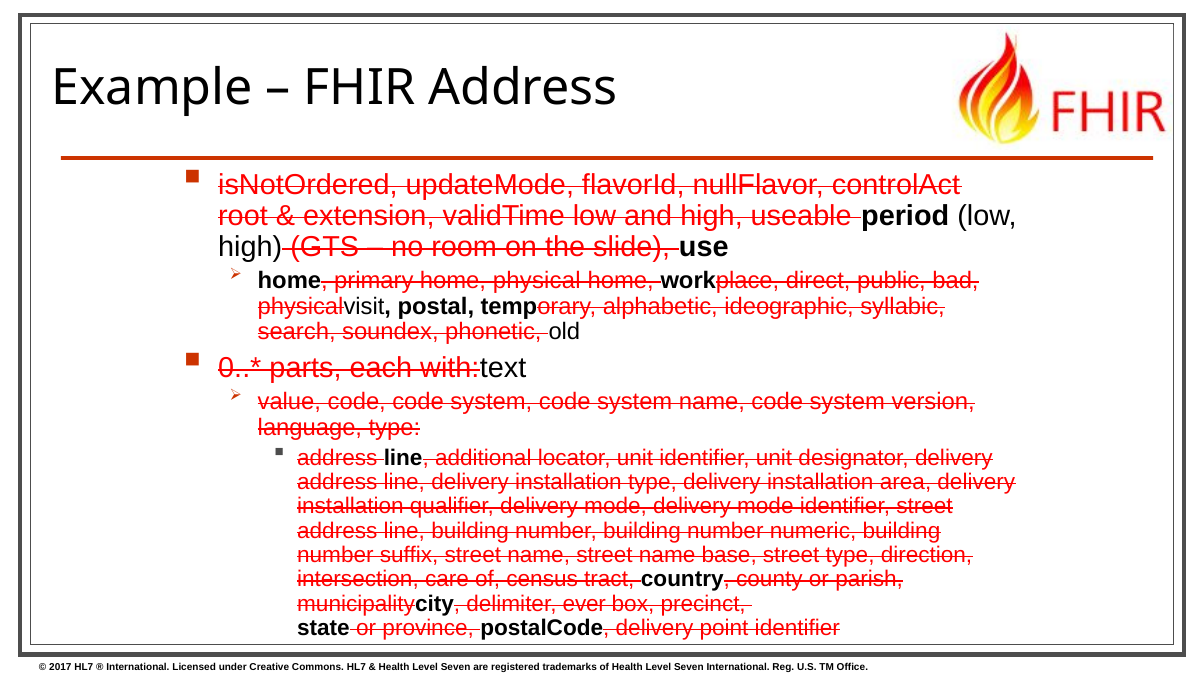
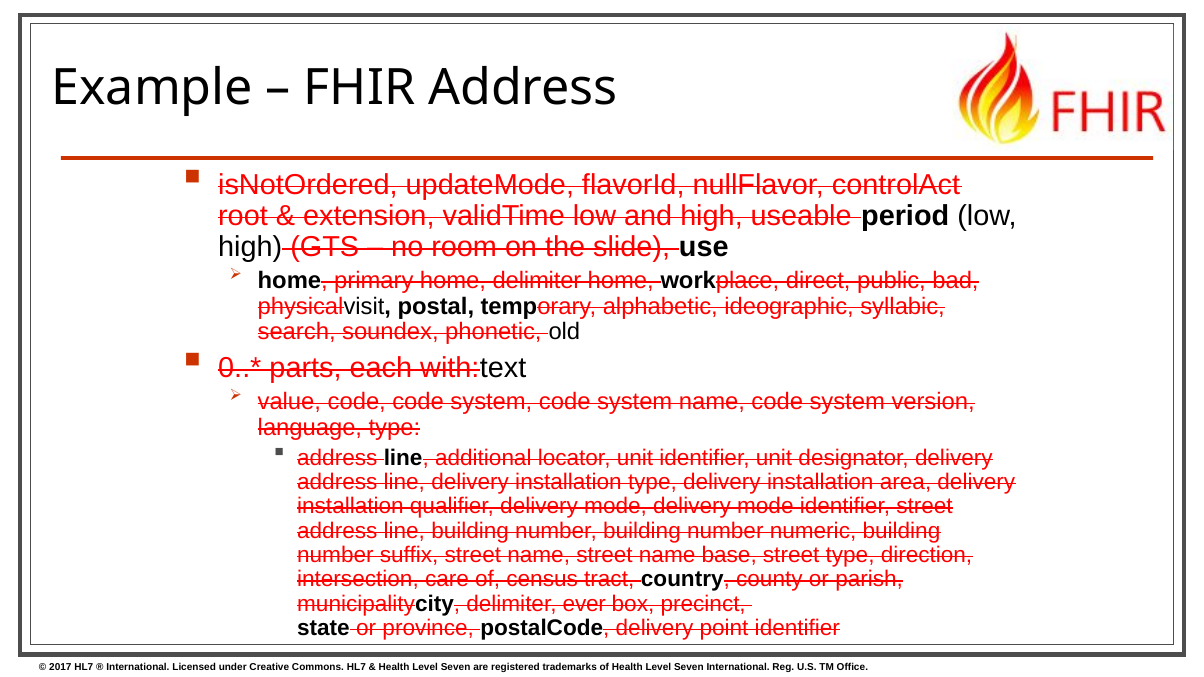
home physical: physical -> delimiter
